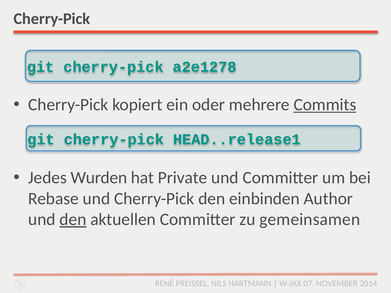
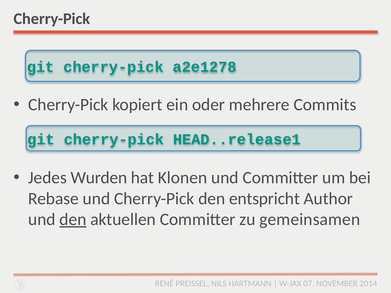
Commits underline: present -> none
Private: Private -> Klonen
einbinden: einbinden -> entspricht
